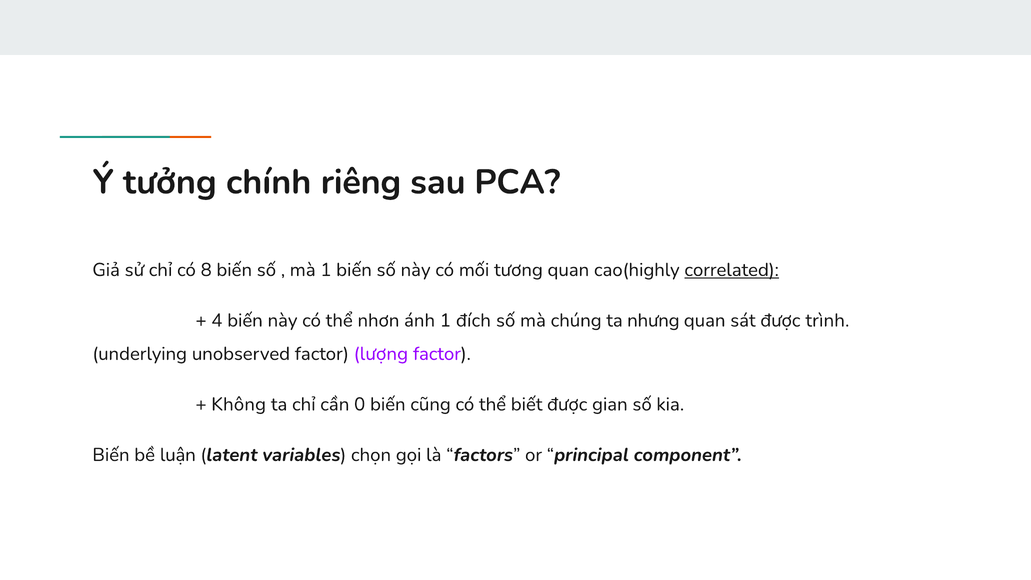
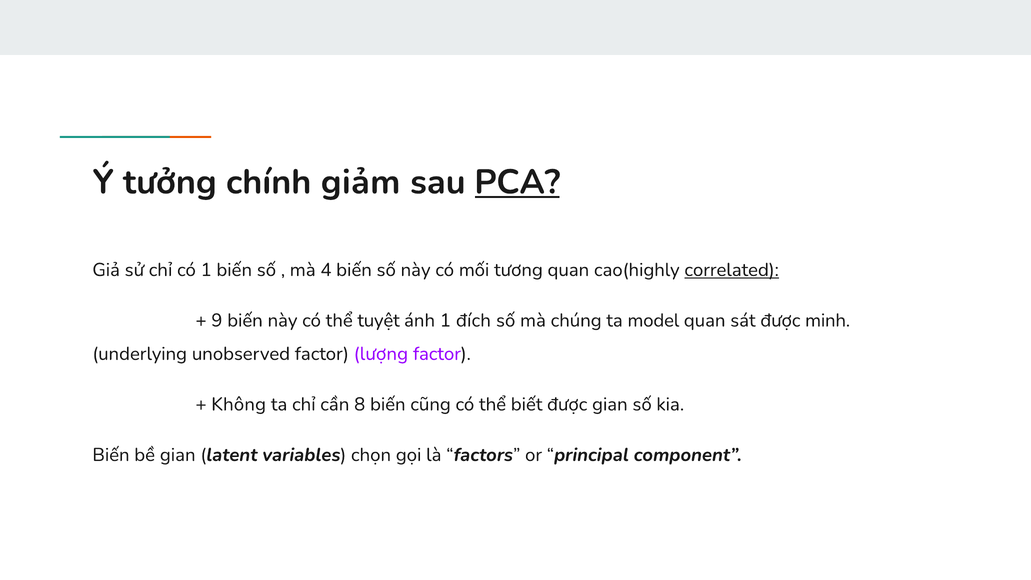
riêng: riêng -> giảm
PCA underline: none -> present
có 8: 8 -> 1
mà 1: 1 -> 4
4: 4 -> 9
nhơn: nhơn -> tuyệt
nhưng: nhưng -> model
trình: trình -> minh
0: 0 -> 8
bề luận: luận -> gian
